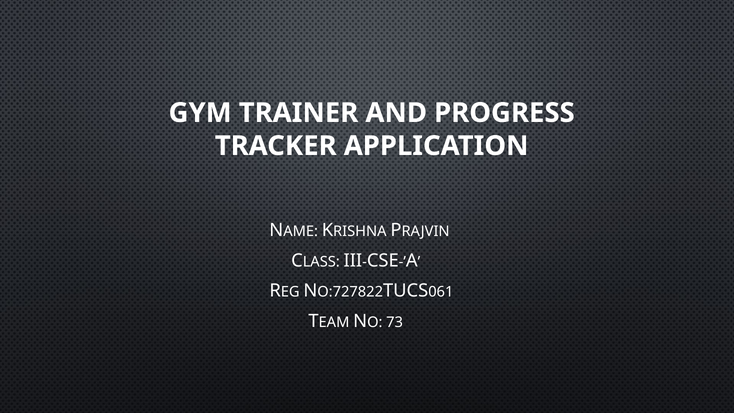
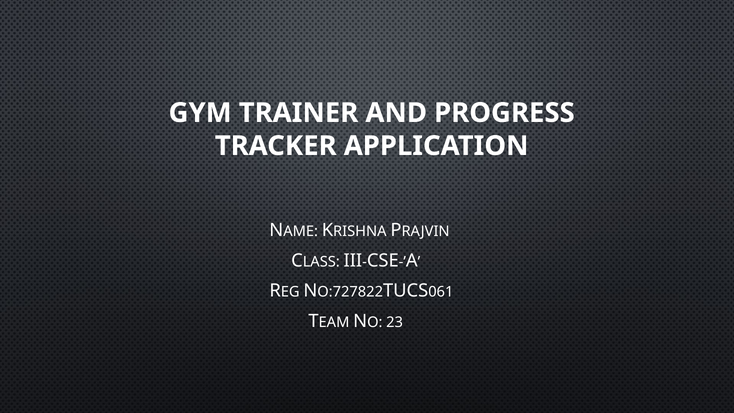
73: 73 -> 23
